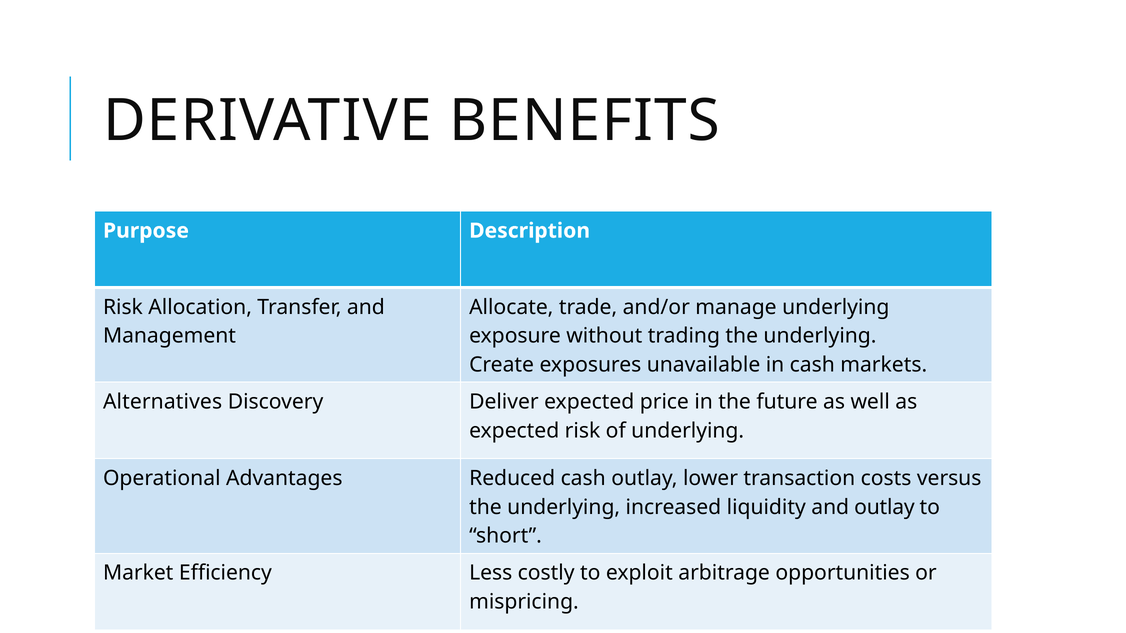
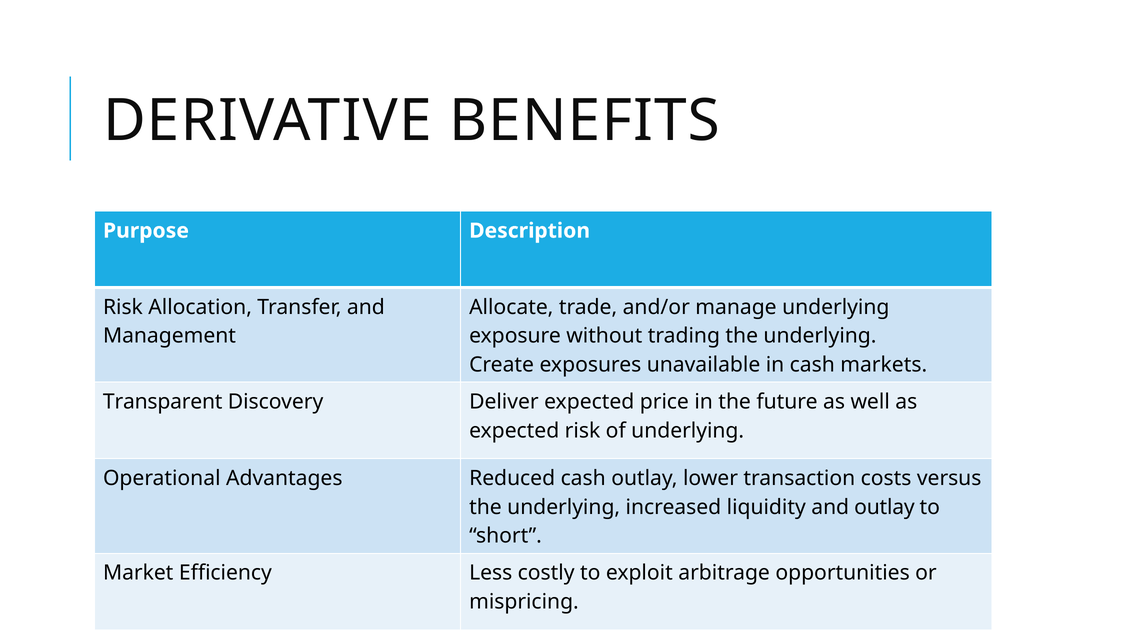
Alternatives: Alternatives -> Transparent
